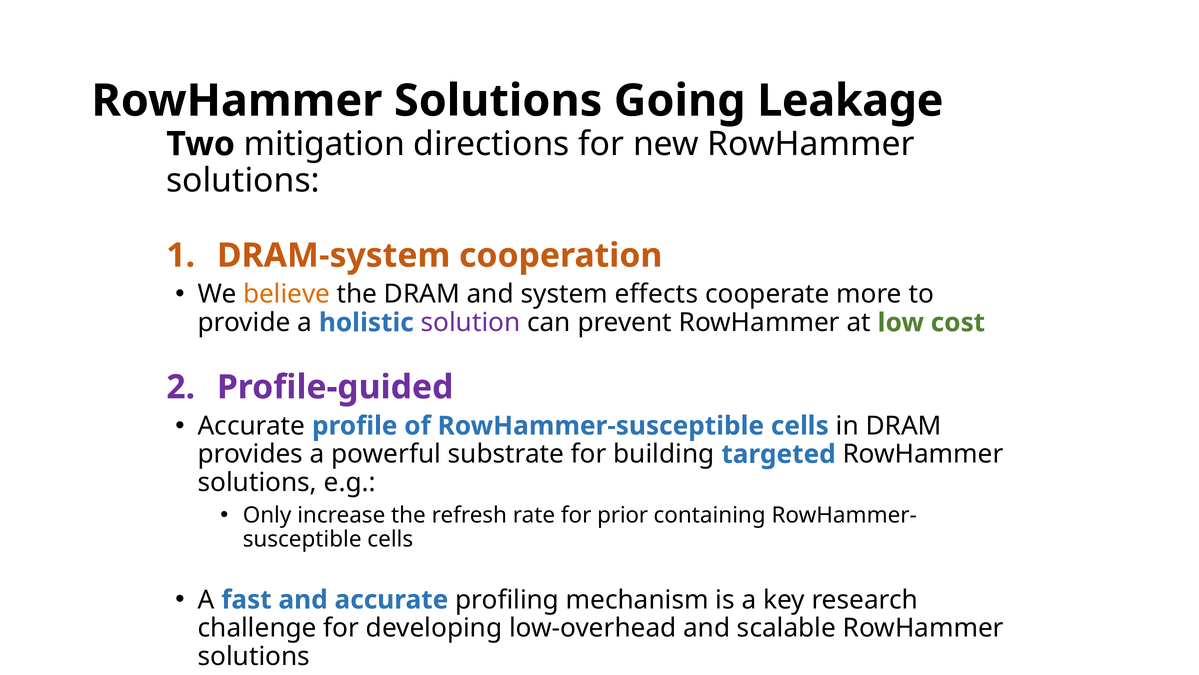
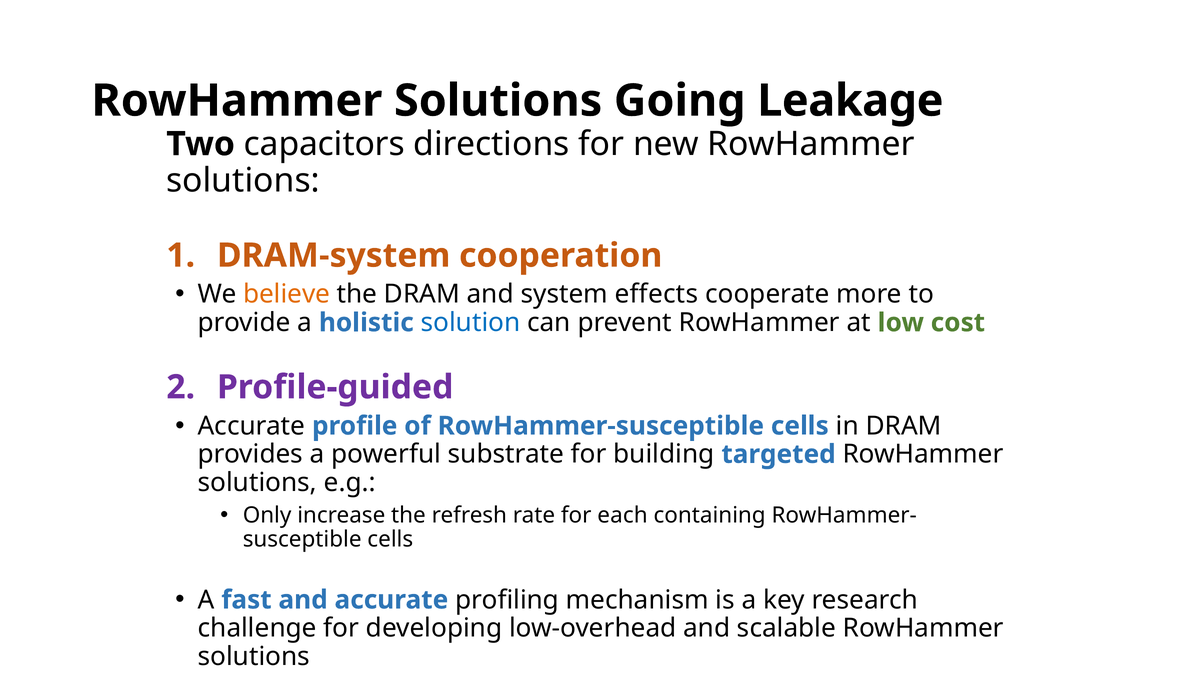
mitigation: mitigation -> capacitors
solution colour: purple -> blue
prior: prior -> each
